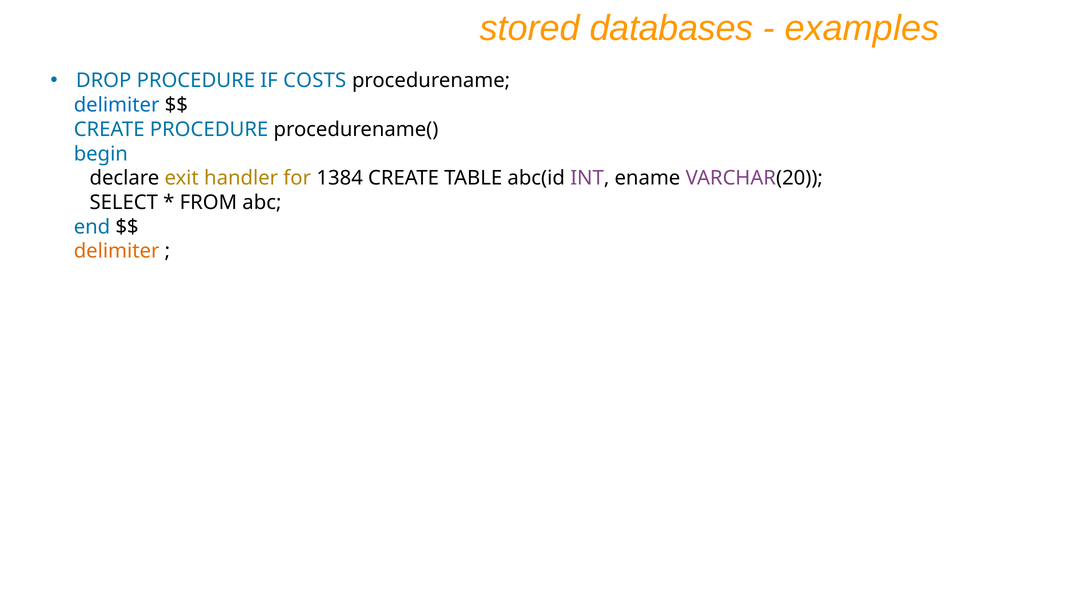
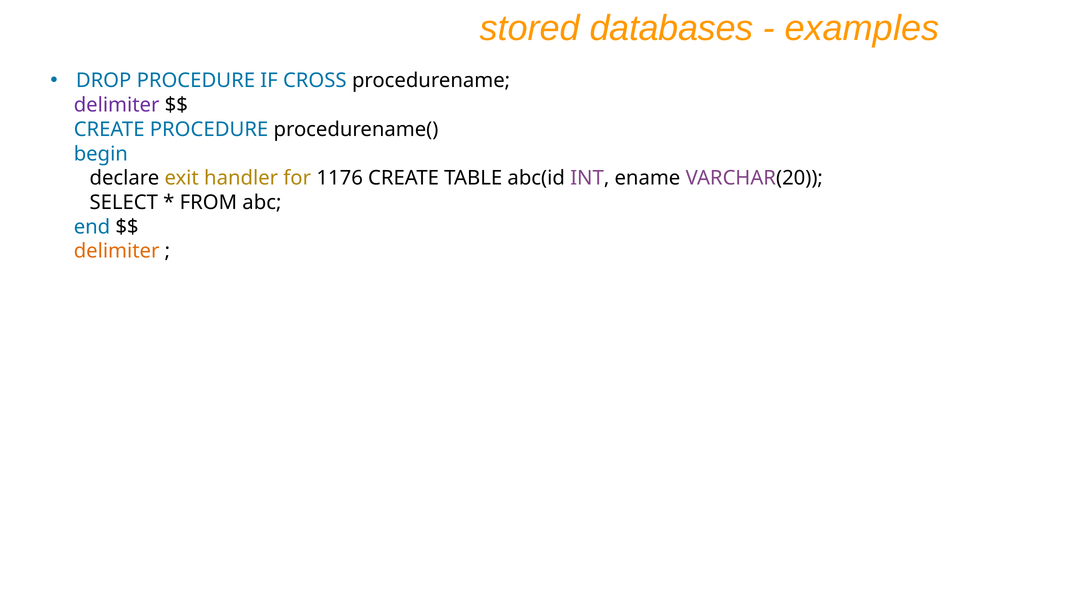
COSTS: COSTS -> CROSS
delimiter at (117, 105) colour: blue -> purple
1384: 1384 -> 1176
